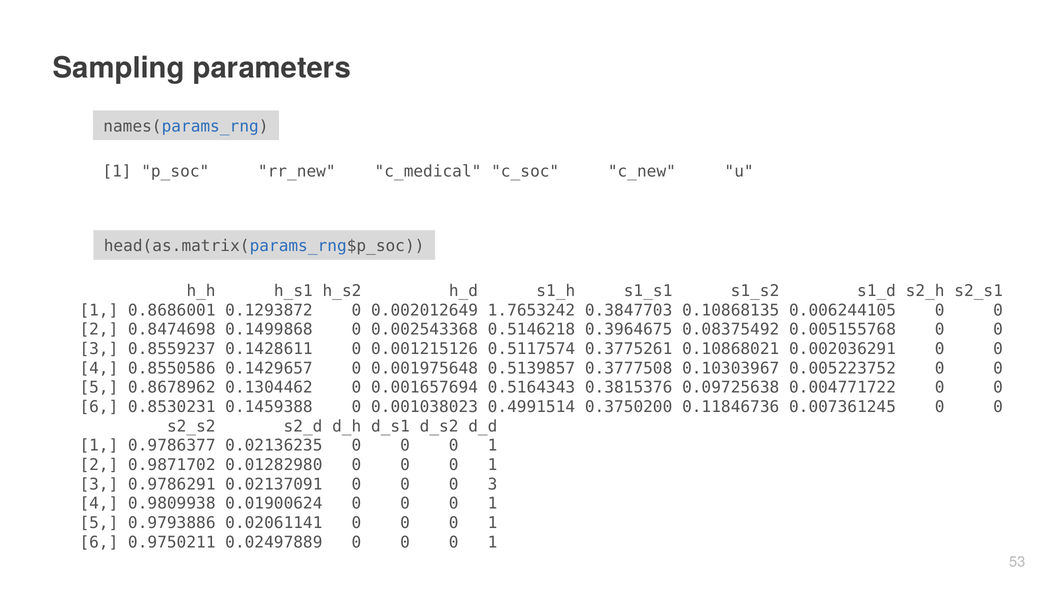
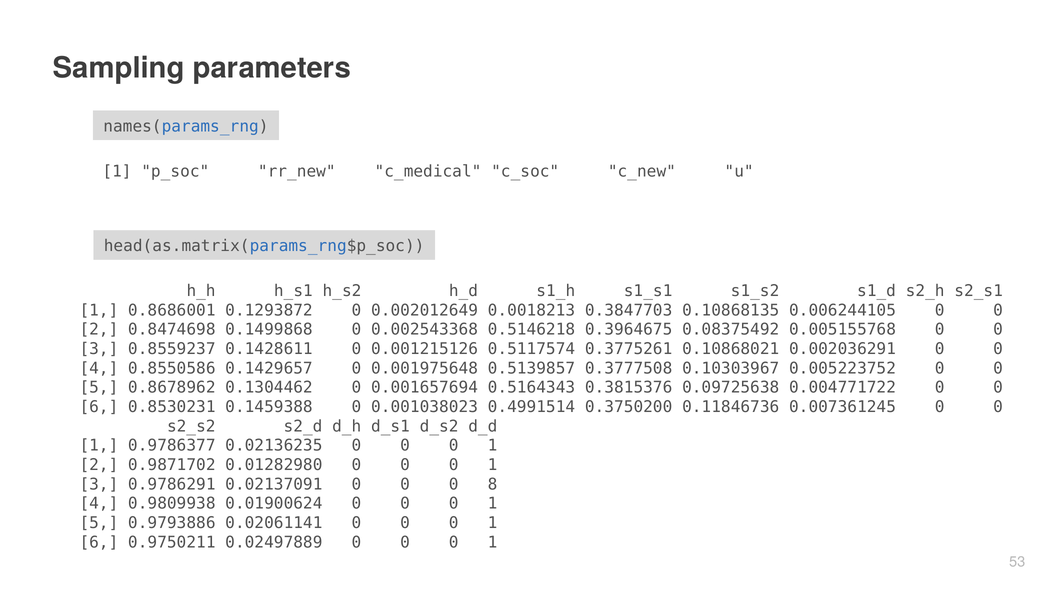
1.7653242: 1.7653242 -> 0.0018213
0 0 0 3: 3 -> 8
